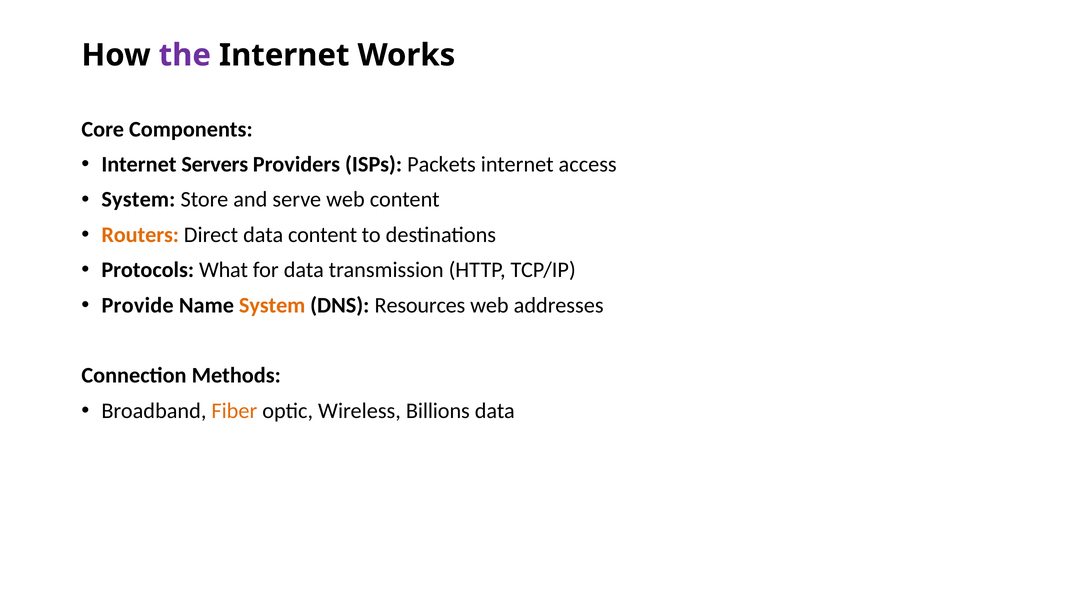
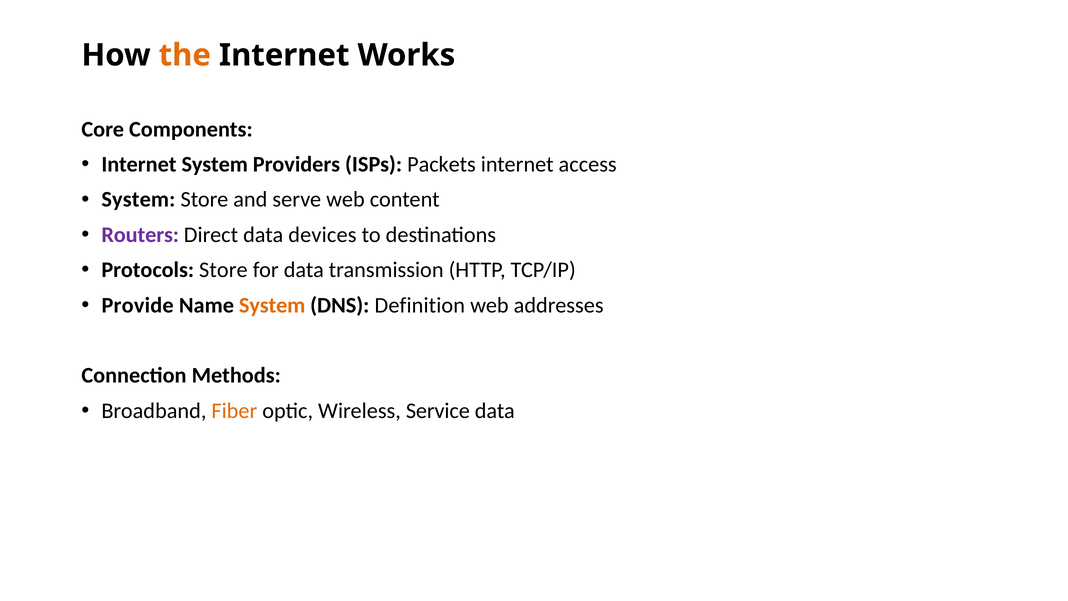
the colour: purple -> orange
Internet Servers: Servers -> System
Routers colour: orange -> purple
data content: content -> devices
Protocols What: What -> Store
Resources: Resources -> Definition
Billions: Billions -> Service
